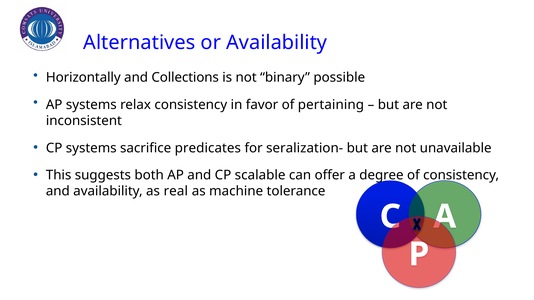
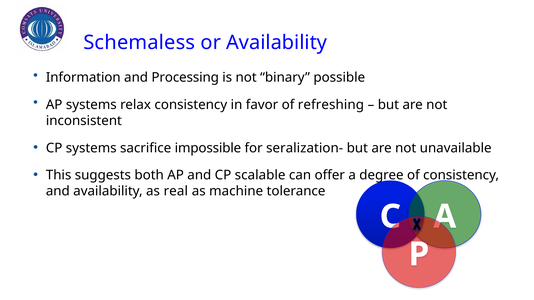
Alternatives: Alternatives -> Schemaless
Horizontally: Horizontally -> Information
Collections: Collections -> Processing
pertaining: pertaining -> refreshing
predicates: predicates -> impossible
